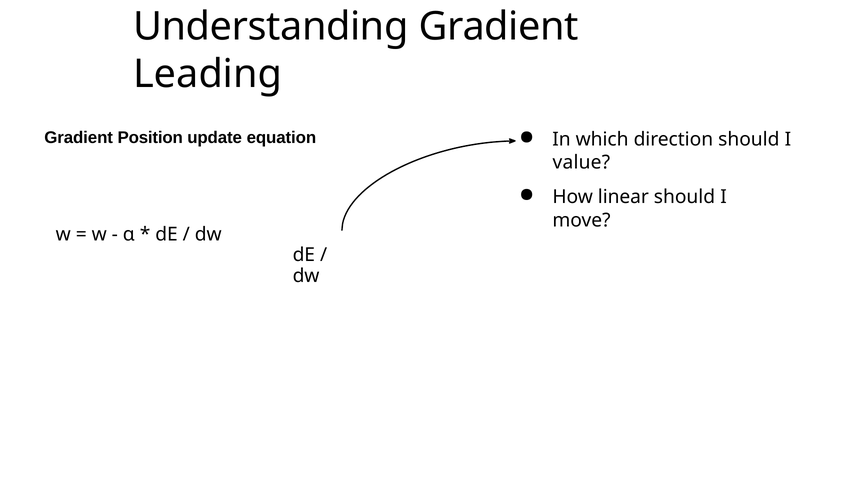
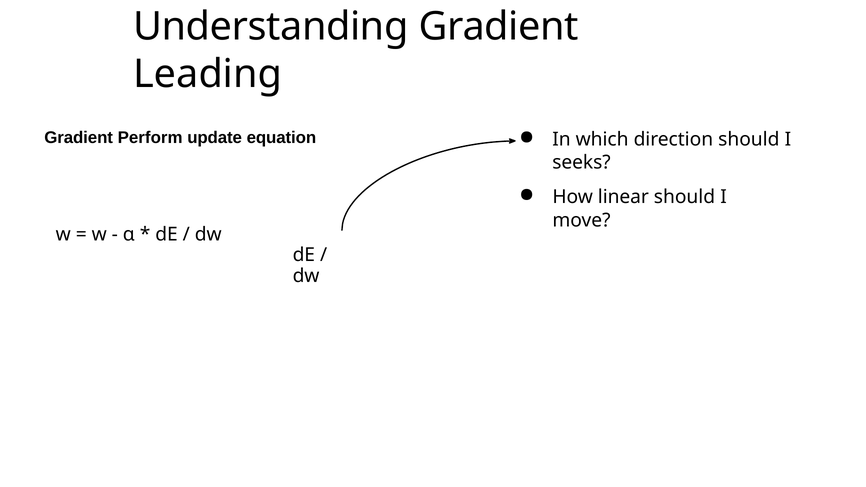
Position: Position -> Perform
value: value -> seeks
